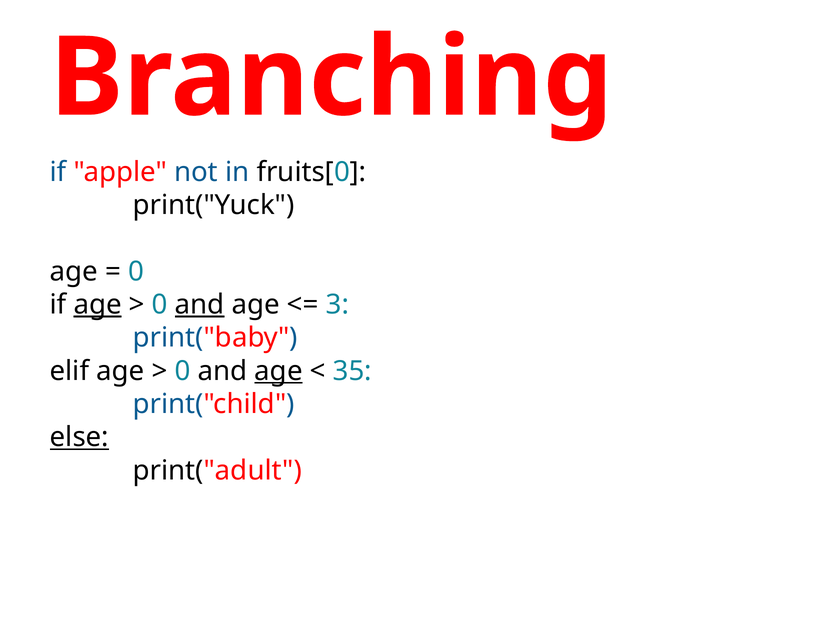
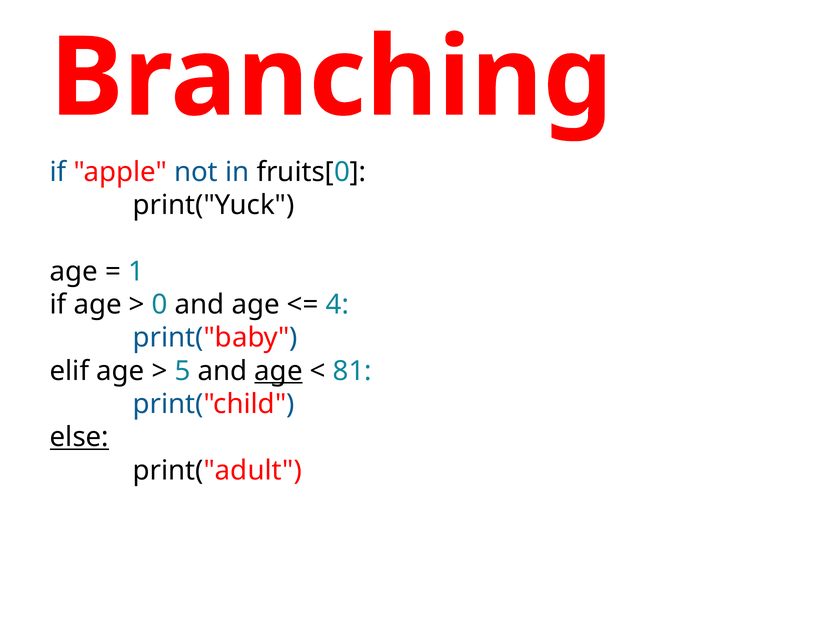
0 at (136, 272): 0 -> 1
age at (98, 305) underline: present -> none
and at (200, 305) underline: present -> none
3: 3 -> 4
0 at (183, 371): 0 -> 5
35: 35 -> 81
